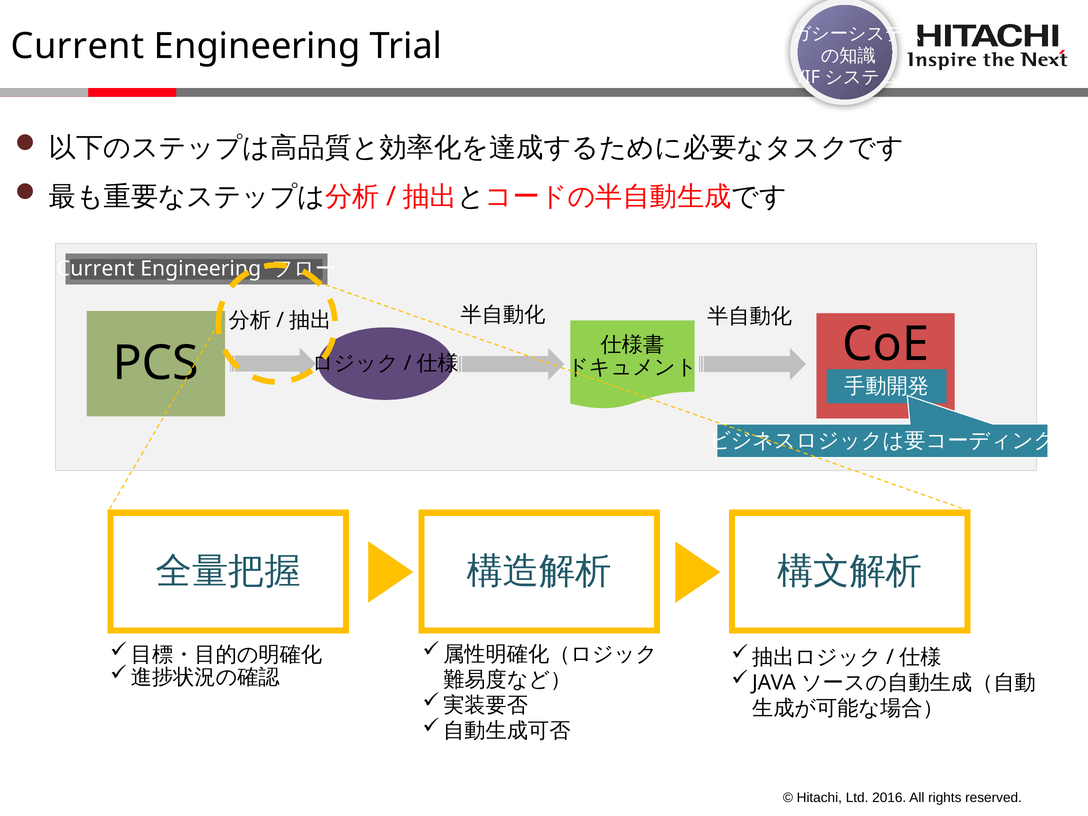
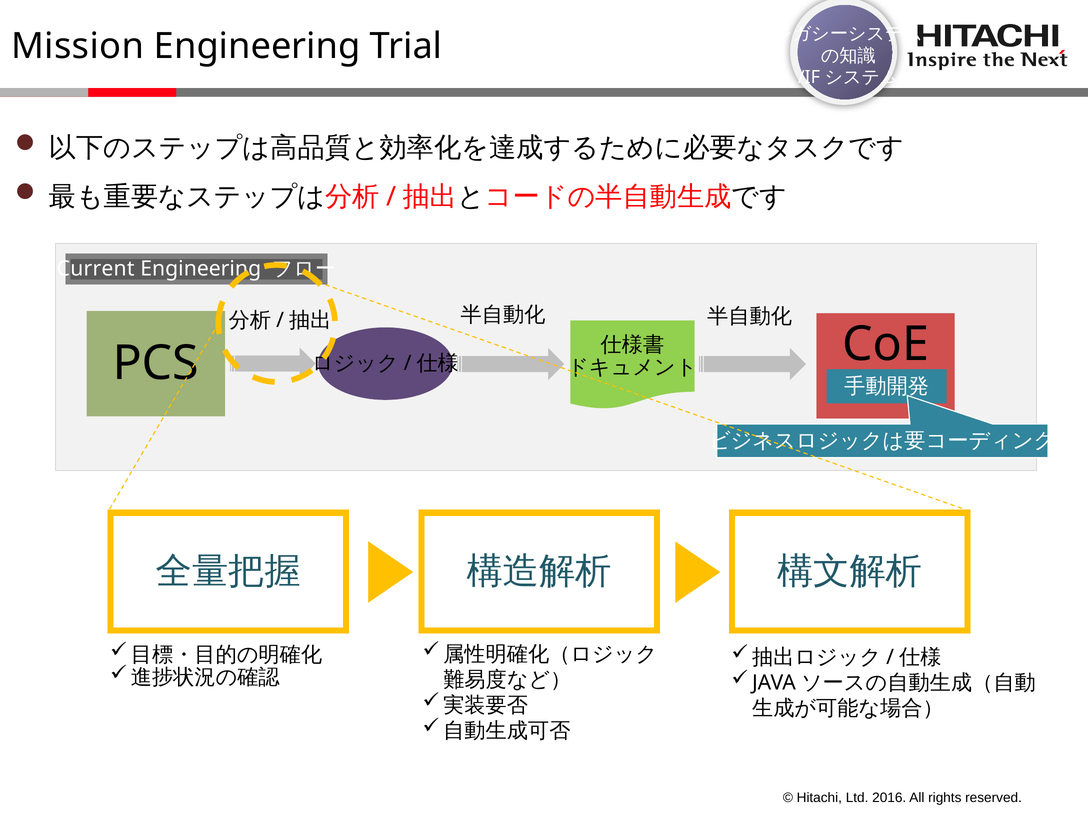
Current at (78, 46): Current -> Mission
